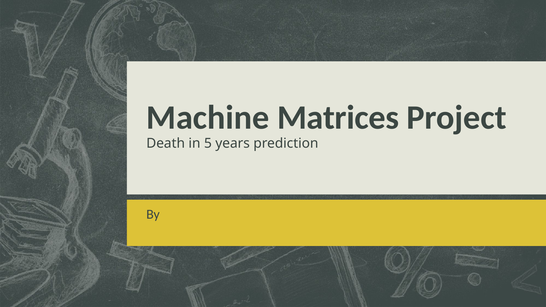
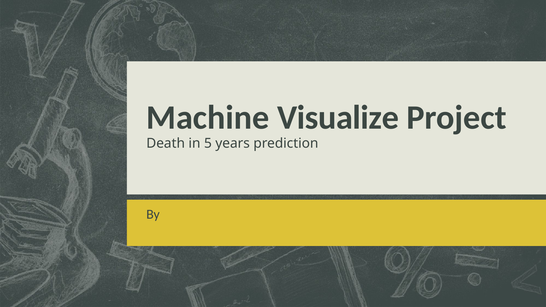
Matrices: Matrices -> Visualize
